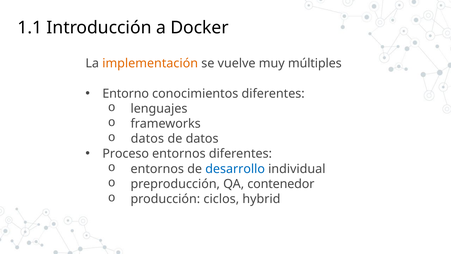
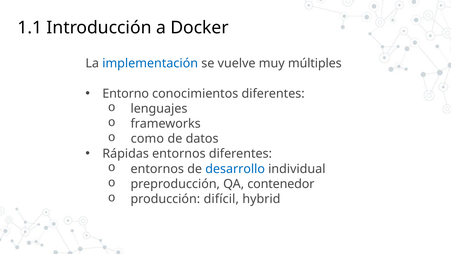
implementación colour: orange -> blue
datos at (147, 139): datos -> como
Proceso: Proceso -> Rápidas
ciclos: ciclos -> difícil
